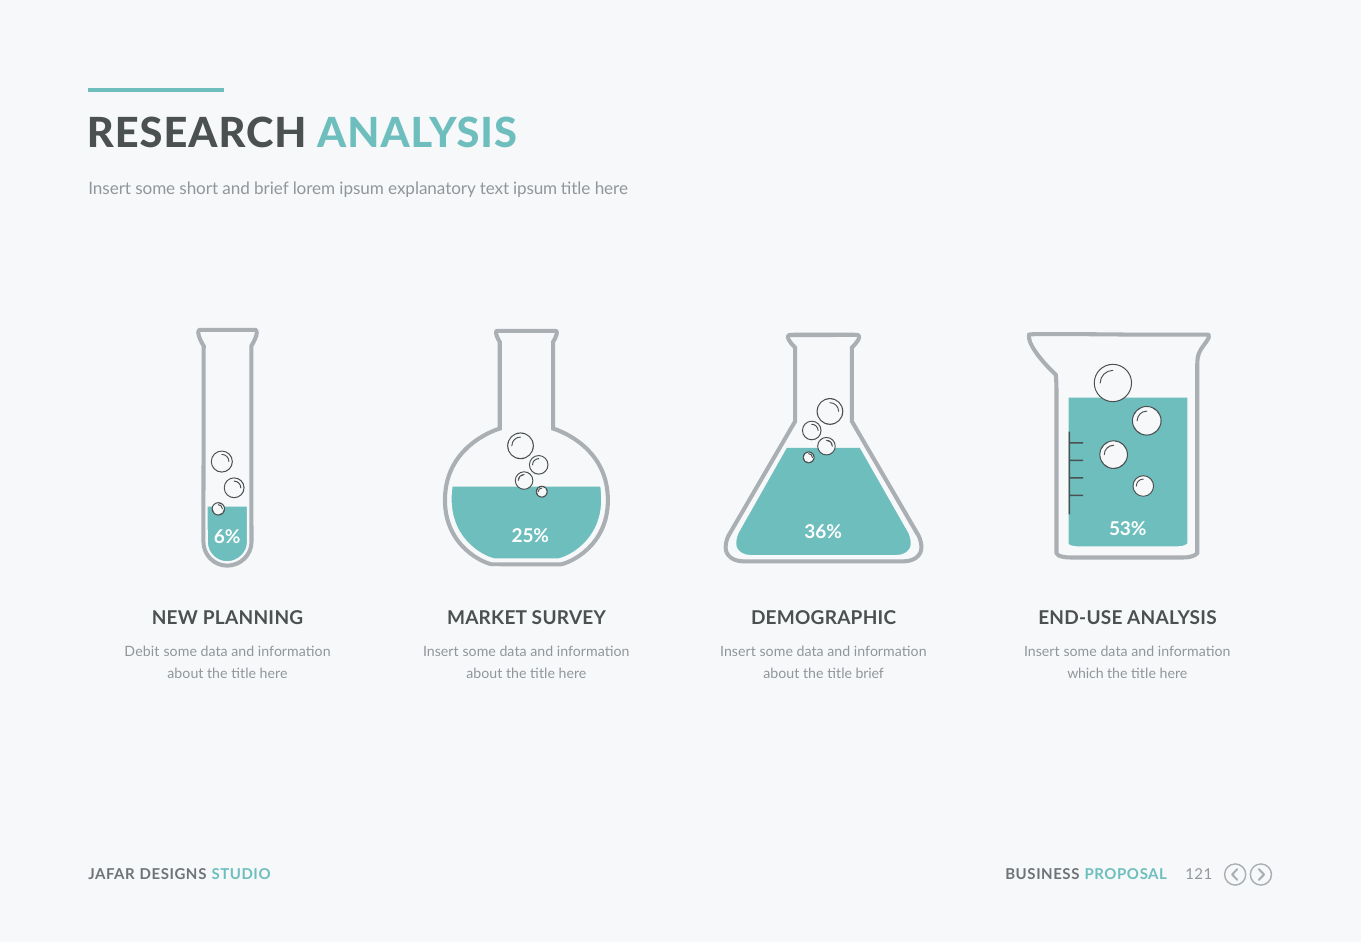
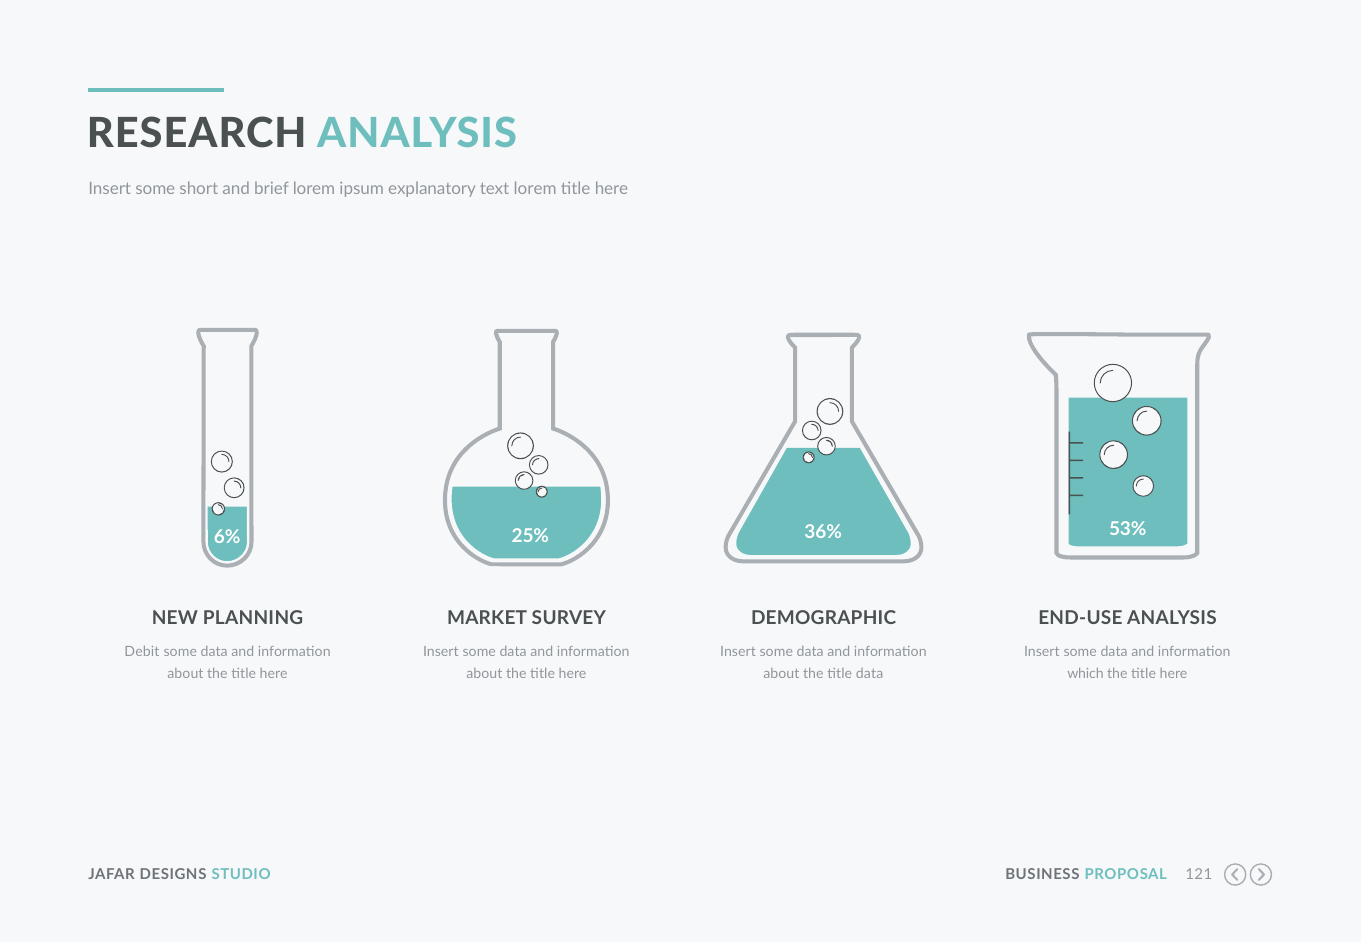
text ipsum: ipsum -> lorem
title brief: brief -> data
